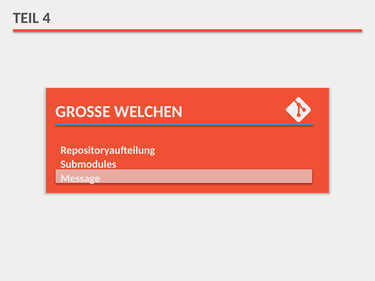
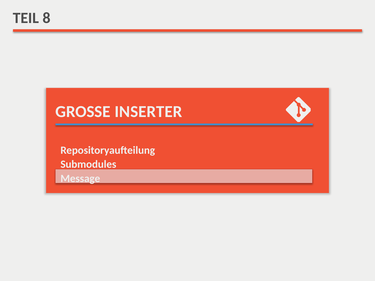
4: 4 -> 8
WELCHEN: WELCHEN -> INSERTER
